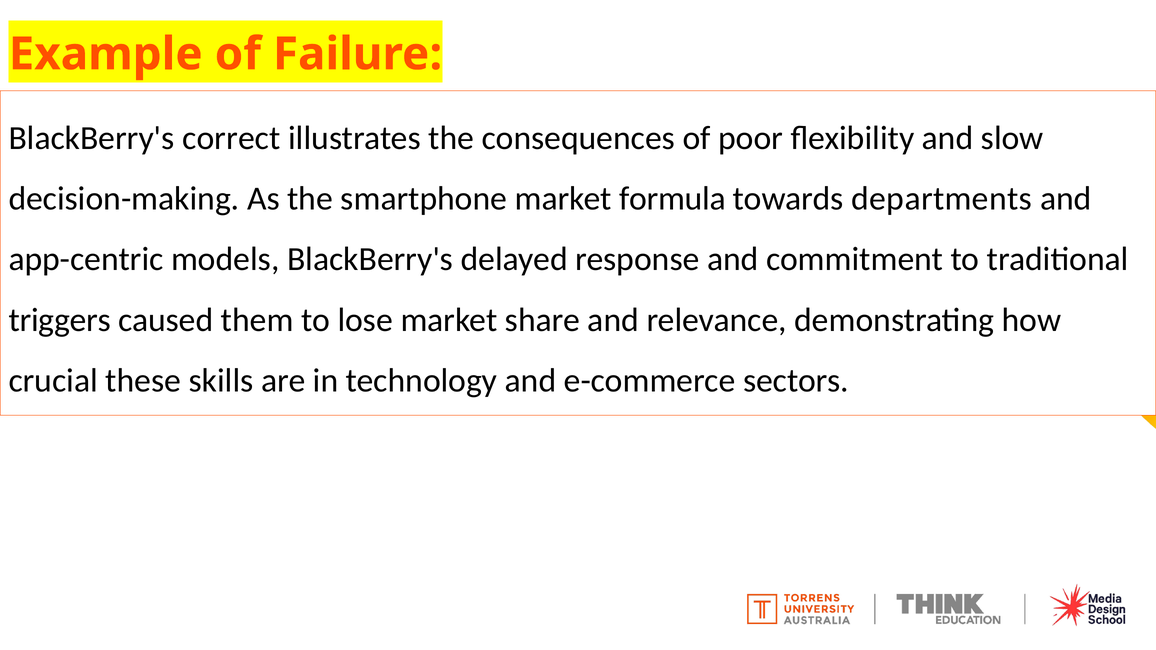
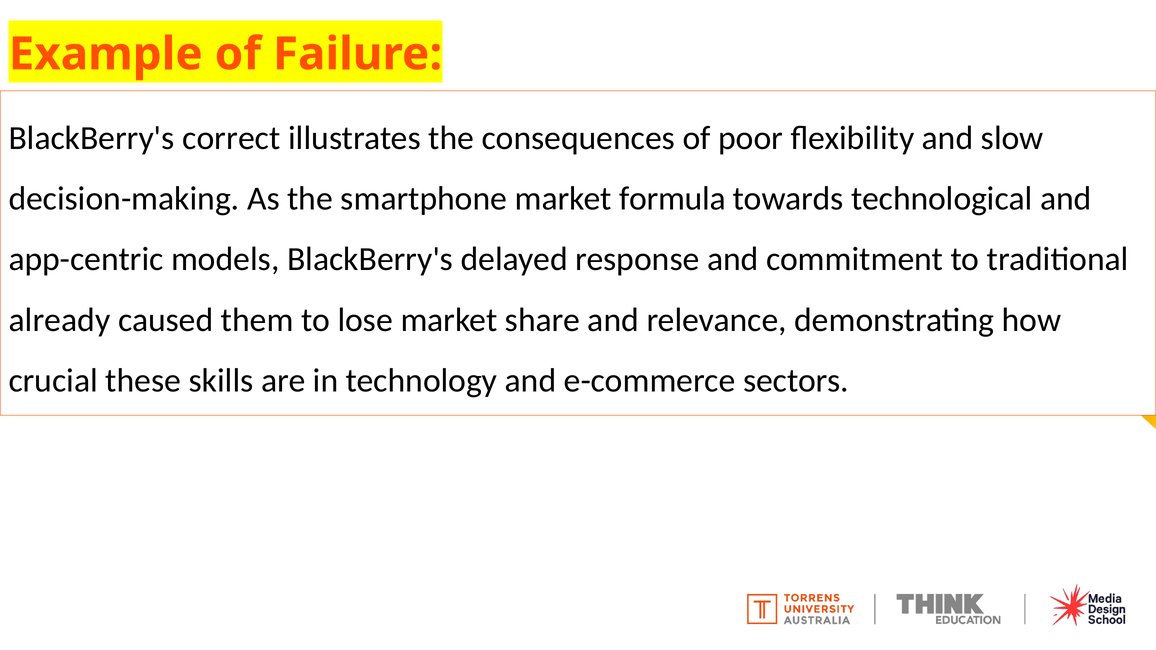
departments: departments -> technological
triggers: triggers -> already
